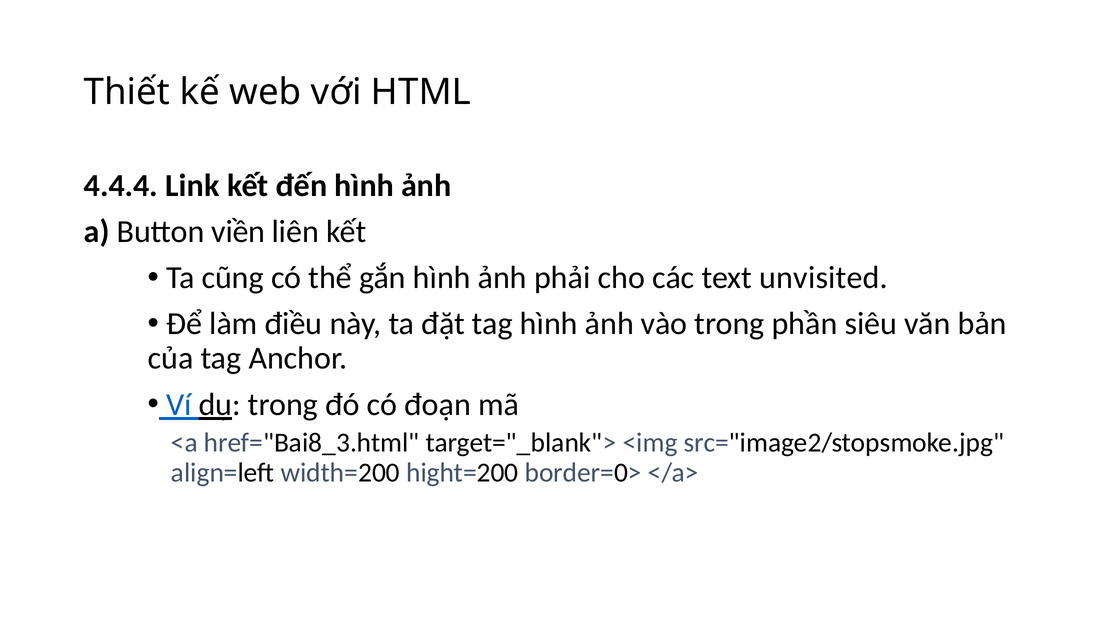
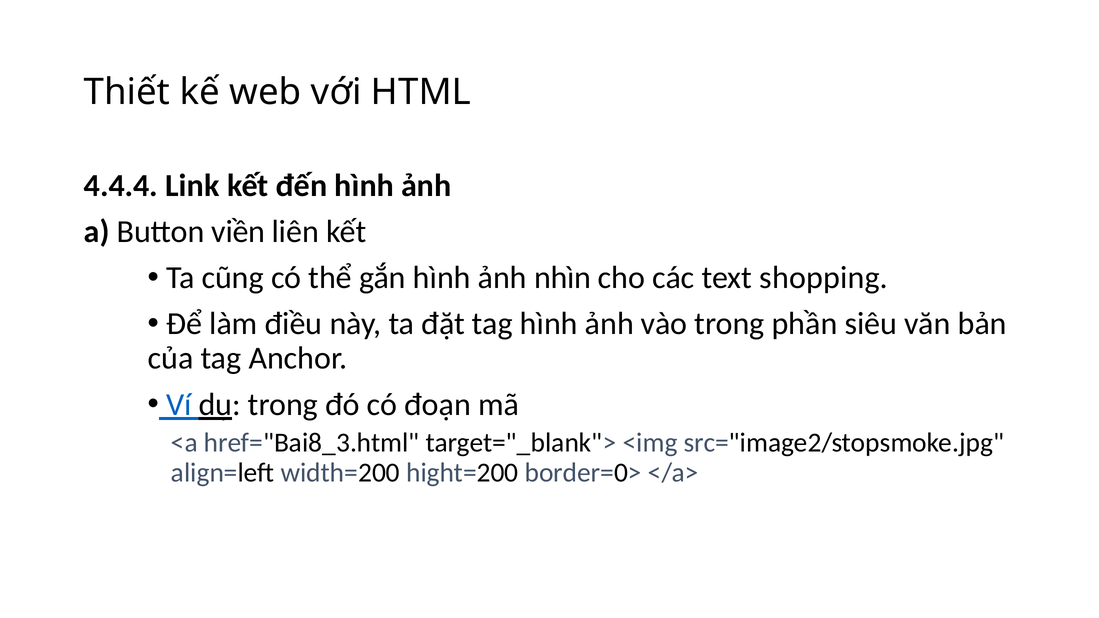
phải: phải -> nhìn
unvisited: unvisited -> shopping
